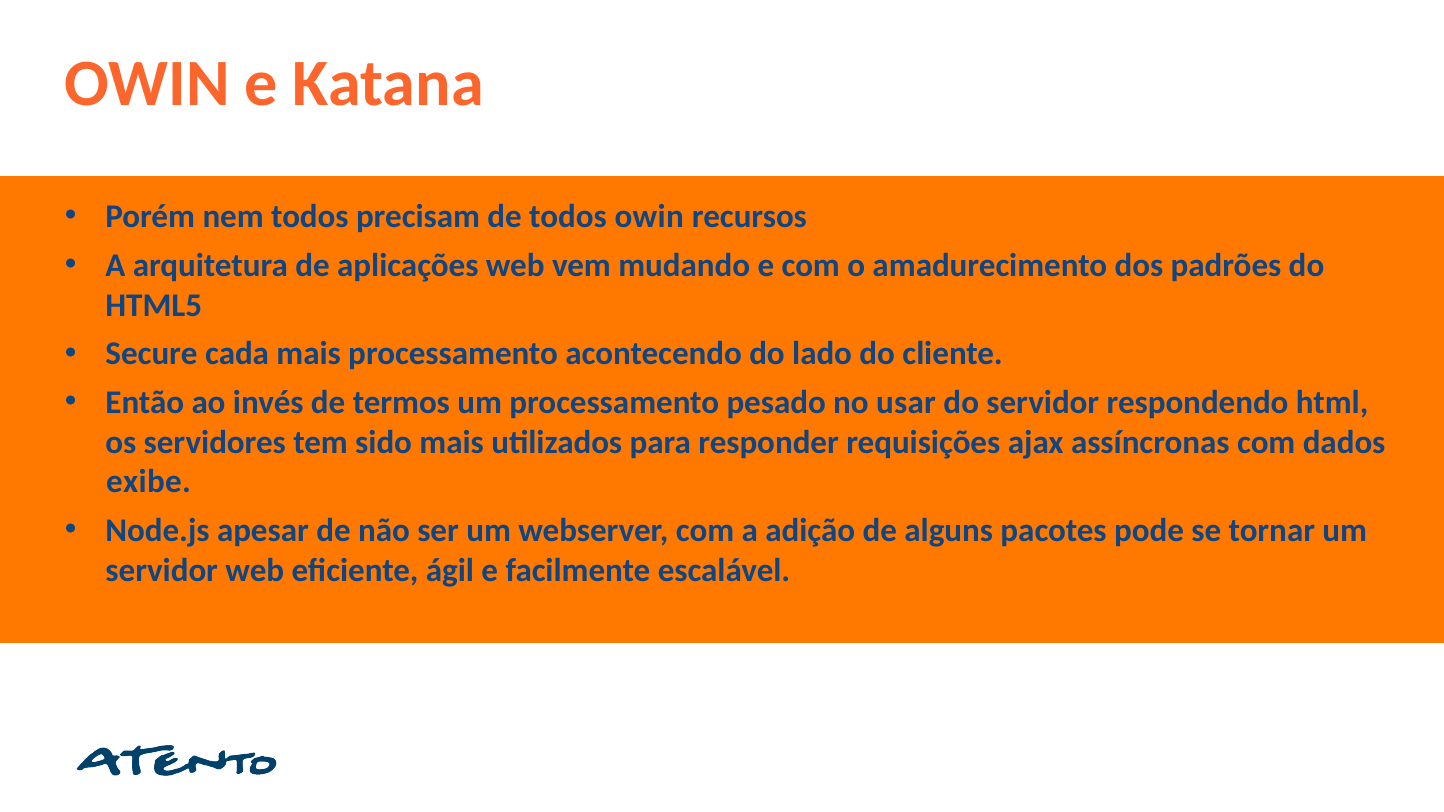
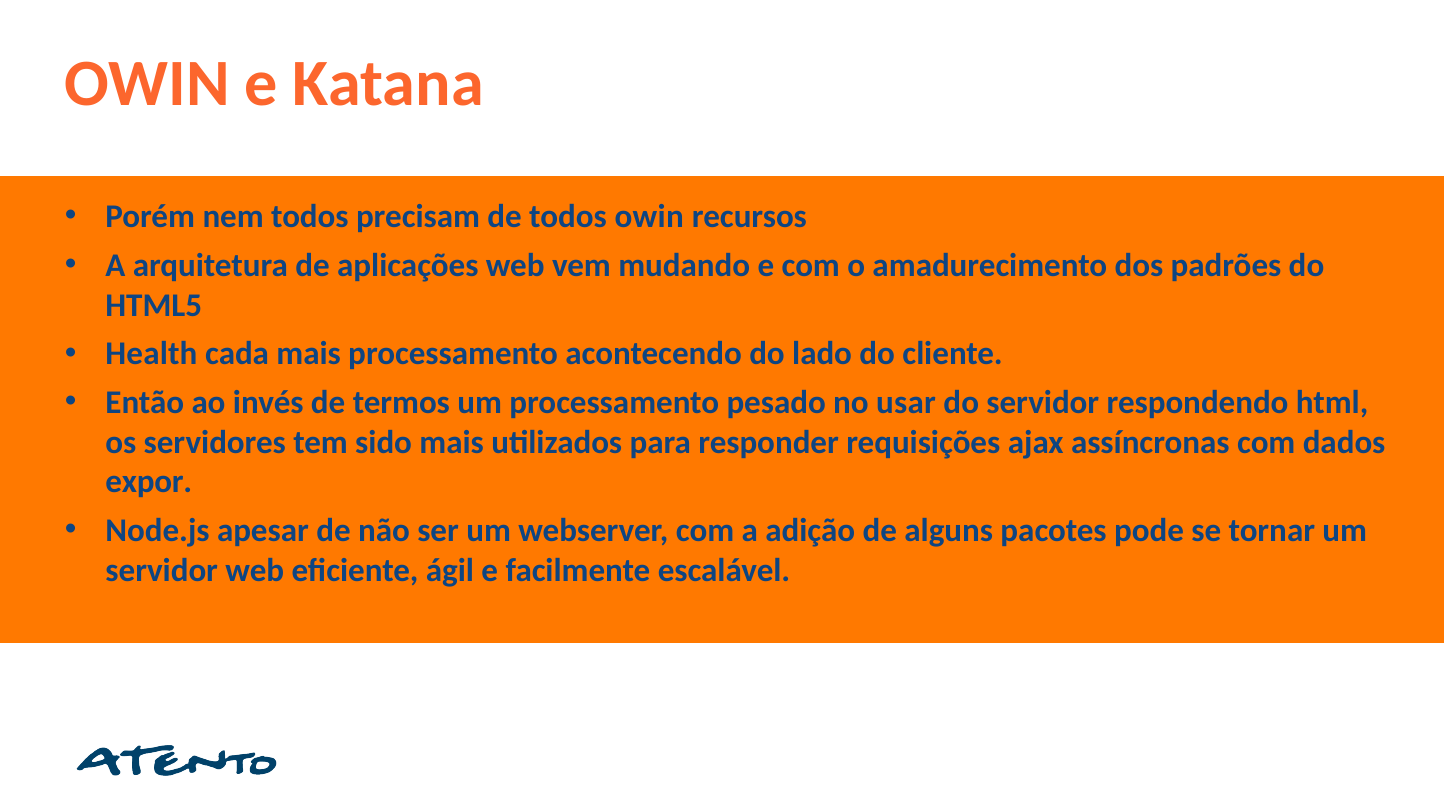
Secure: Secure -> Health
exibe: exibe -> expor
